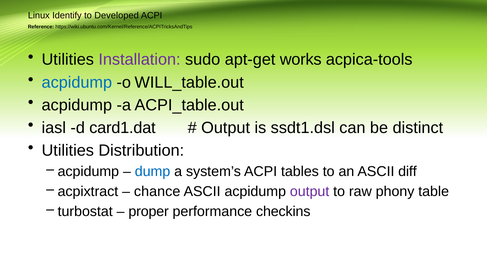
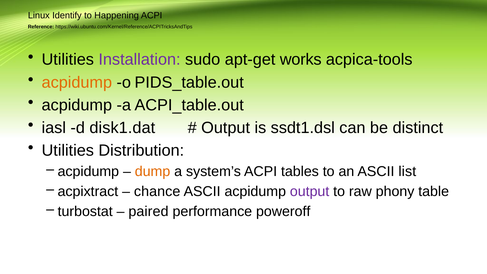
Developed: Developed -> Happening
acpidump at (77, 82) colour: blue -> orange
WILL_table.out: WILL_table.out -> PIDS_table.out
card1.dat: card1.dat -> disk1.dat
dump colour: blue -> orange
diff: diff -> list
proper: proper -> paired
checkins: checkins -> poweroff
